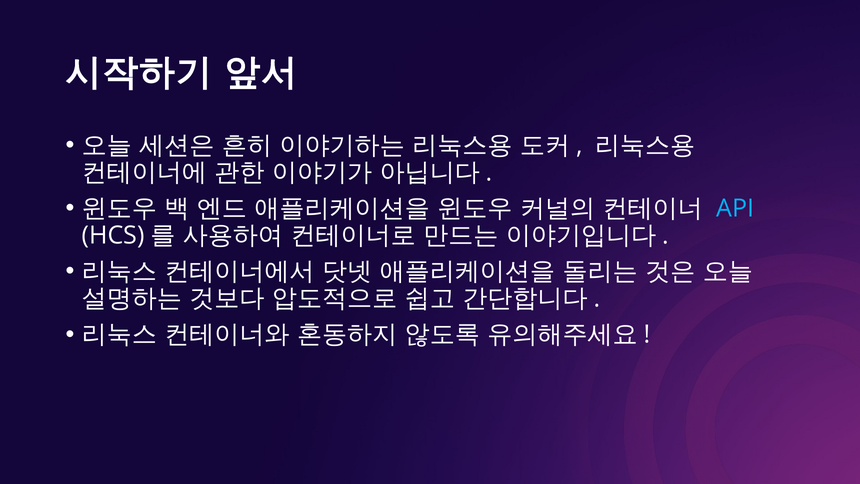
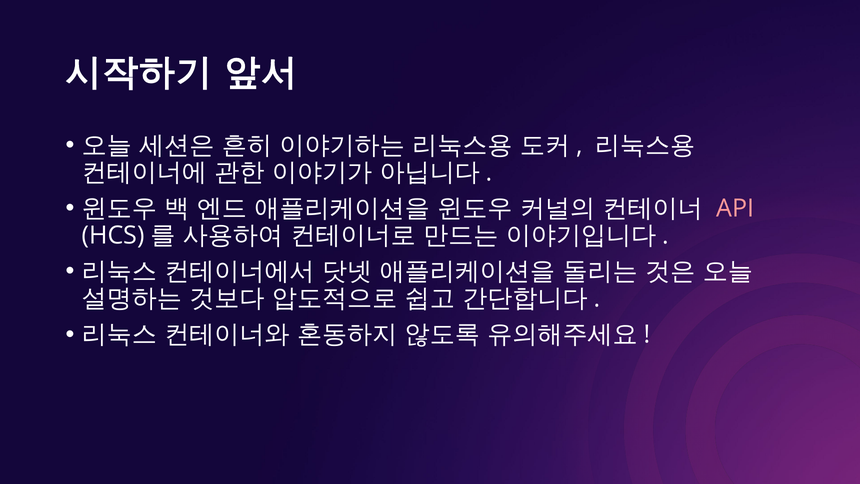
API colour: light blue -> pink
